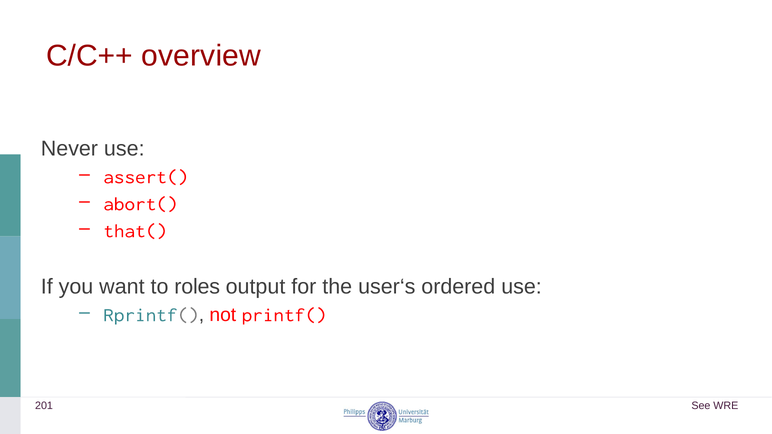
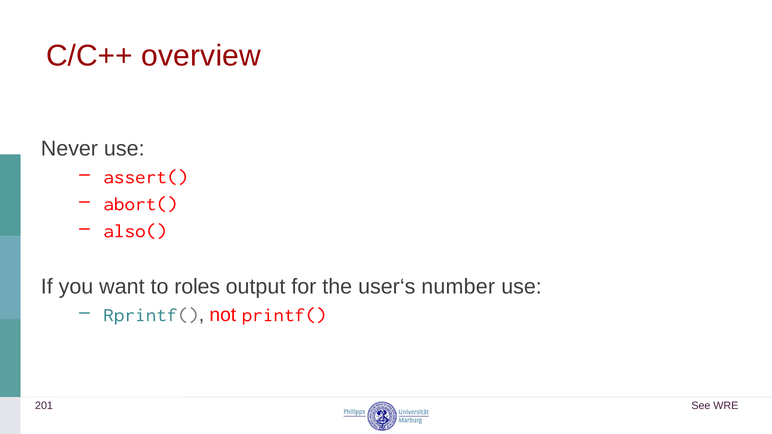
that(: that( -> also(
ordered: ordered -> number
